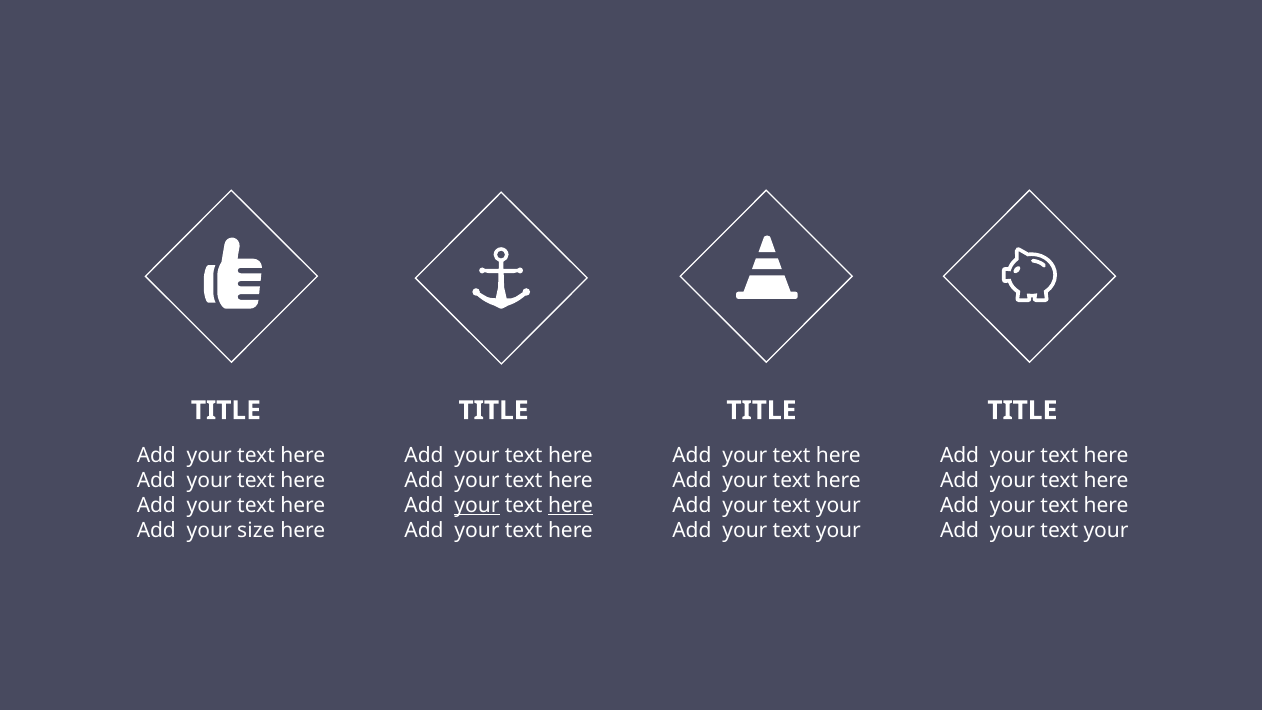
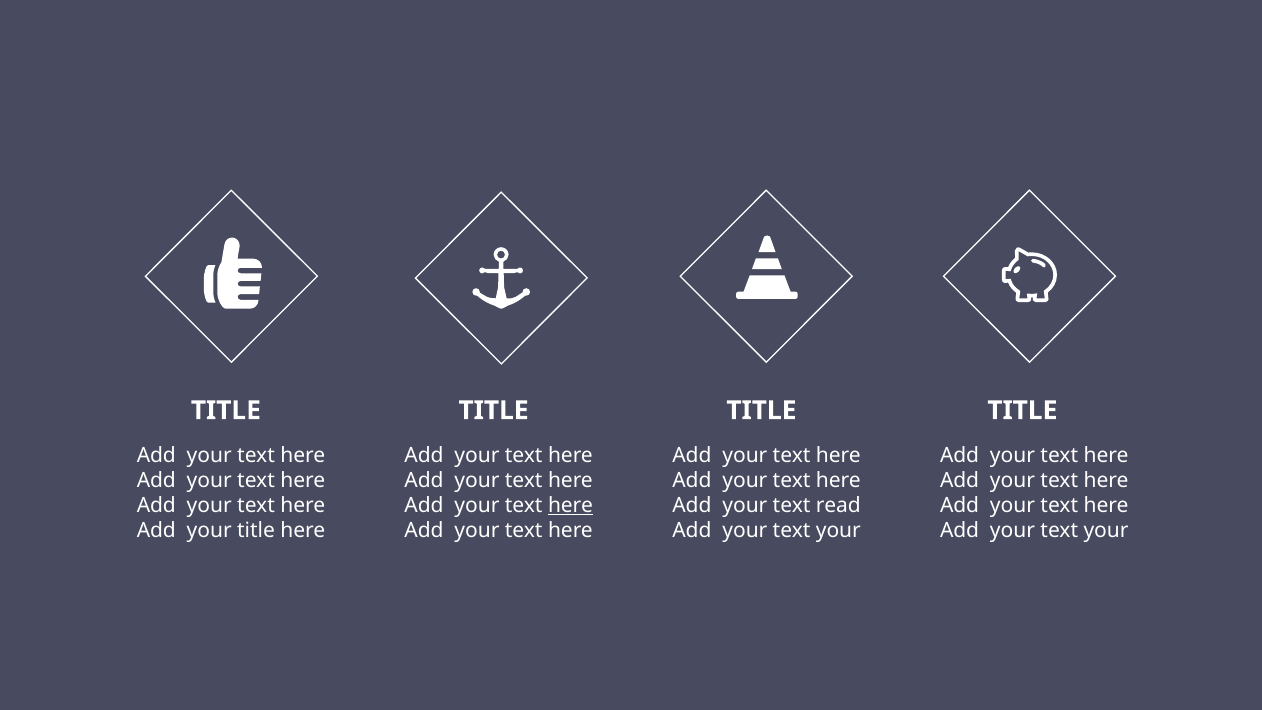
your at (477, 506) underline: present -> none
your at (838, 506): your -> read
Add your size: size -> title
